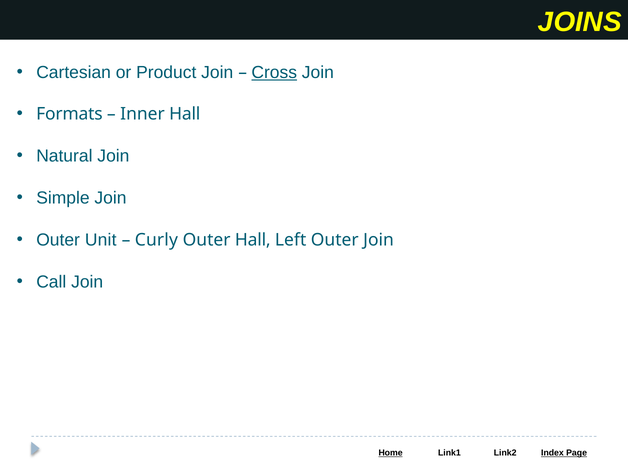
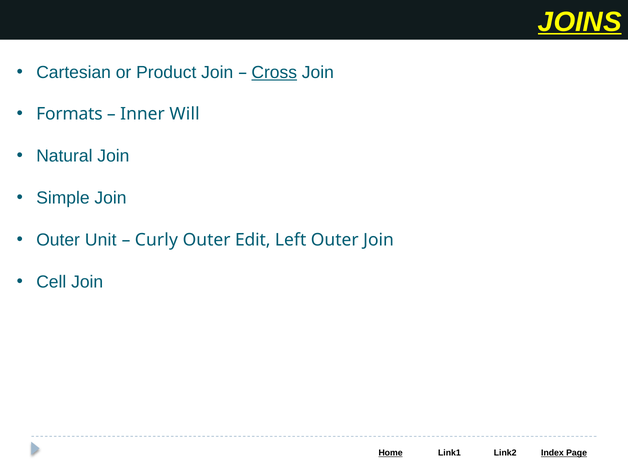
JOINS underline: none -> present
Inner Hall: Hall -> Will
Outer Hall: Hall -> Edit
Call: Call -> Cell
